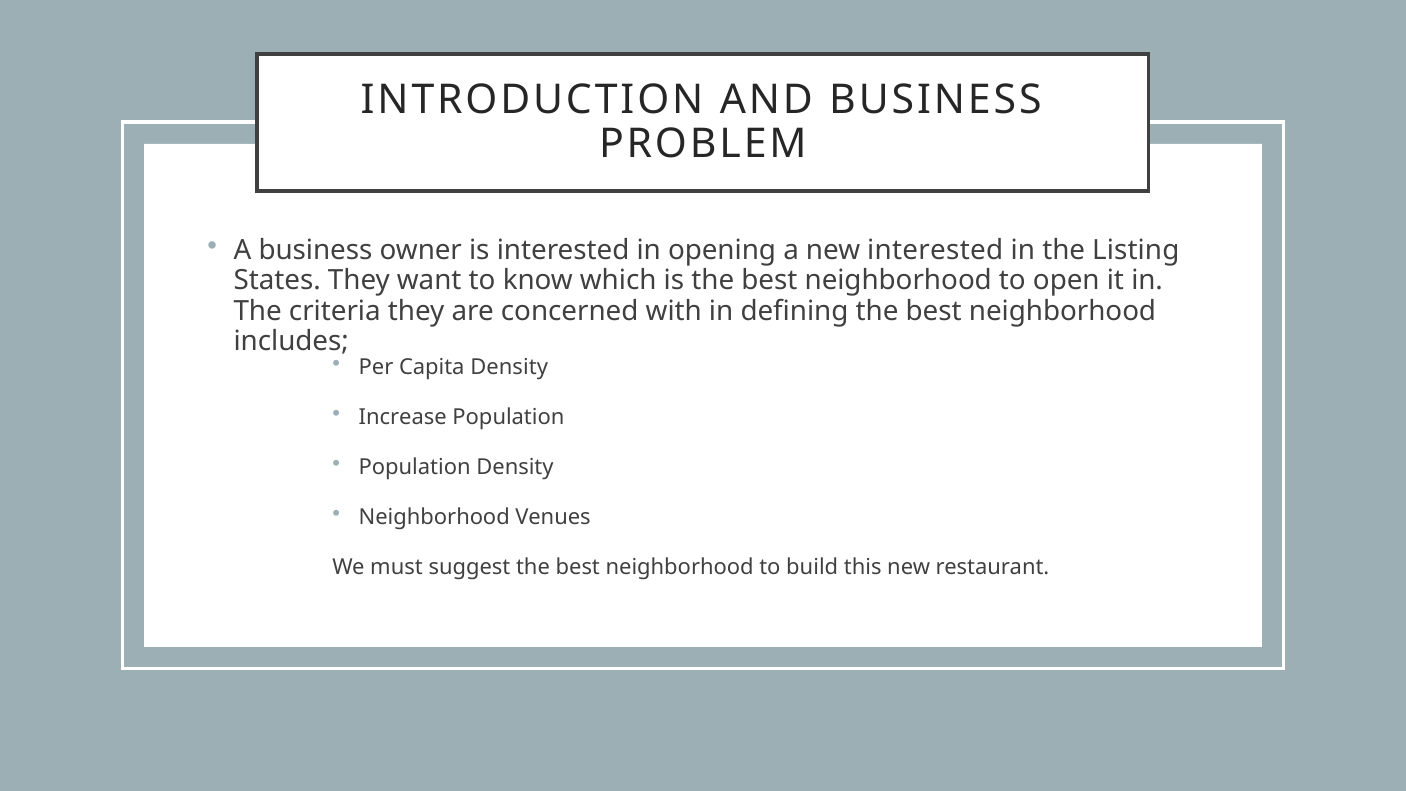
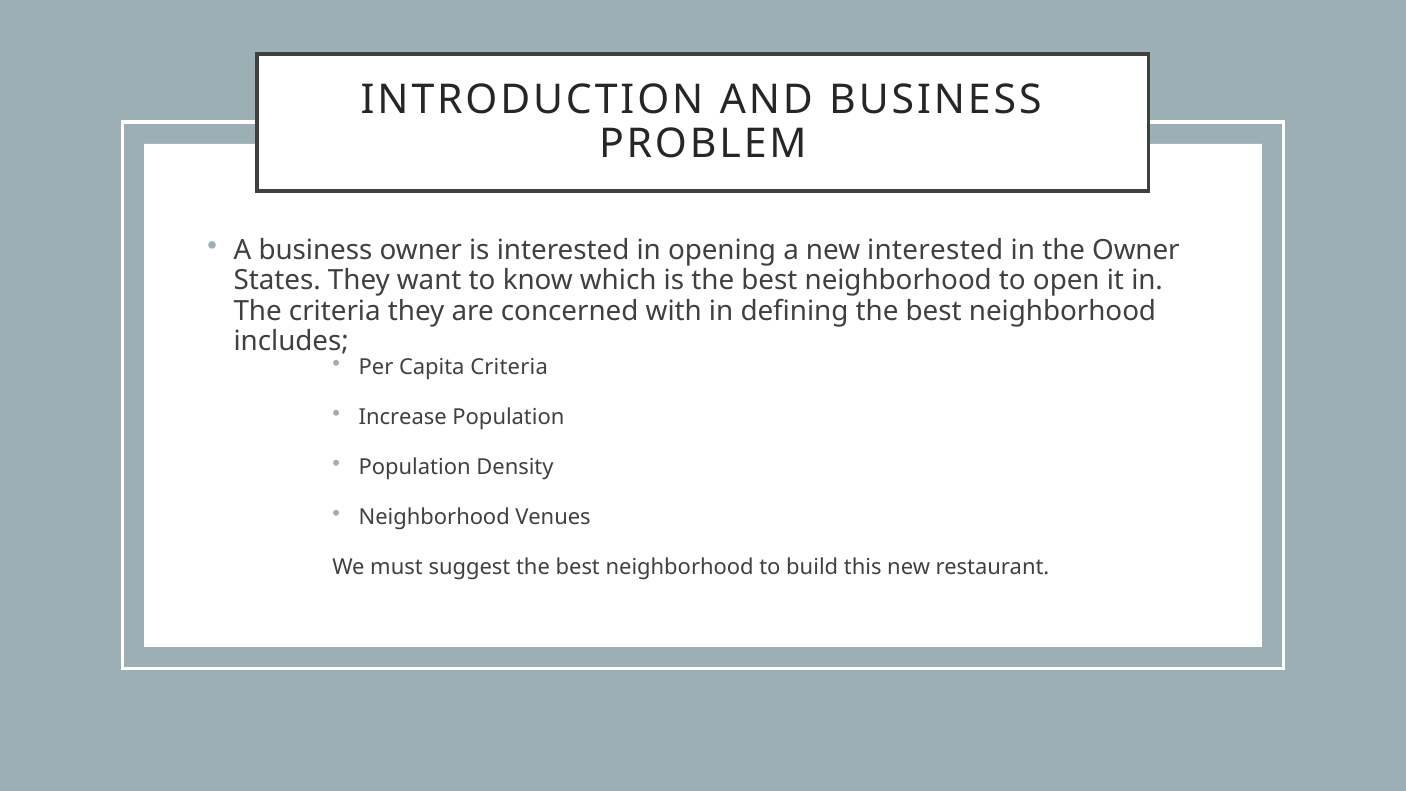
the Listing: Listing -> Owner
Capita Density: Density -> Criteria
